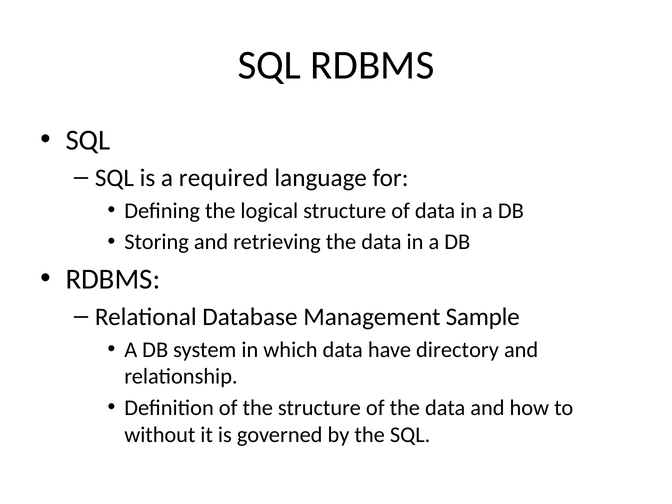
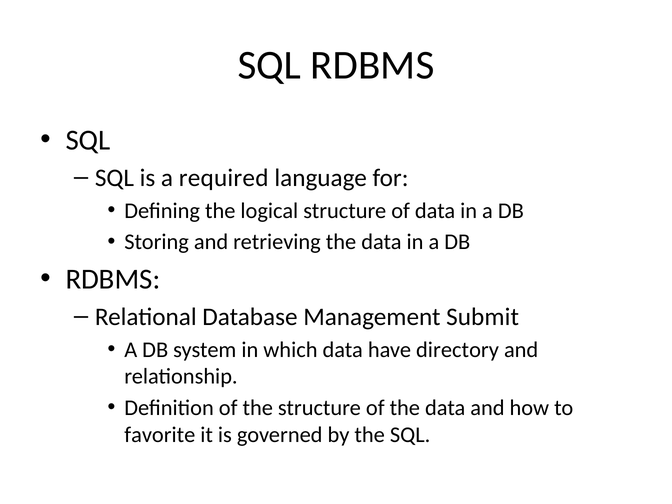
Sample: Sample -> Submit
without: without -> favorite
